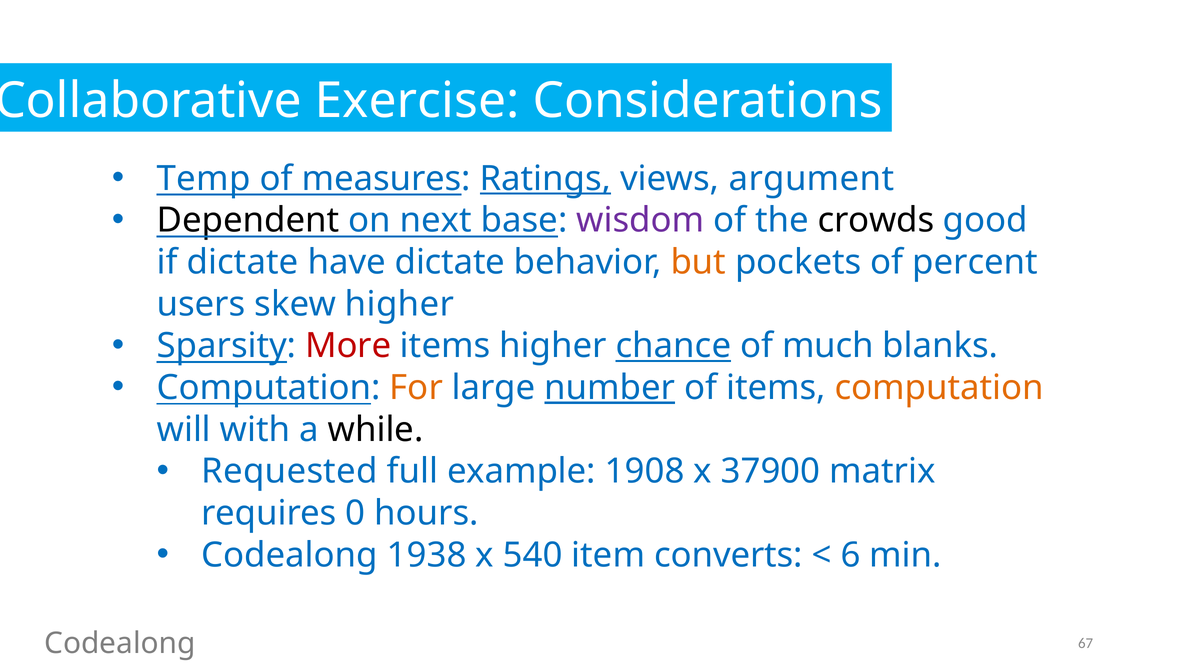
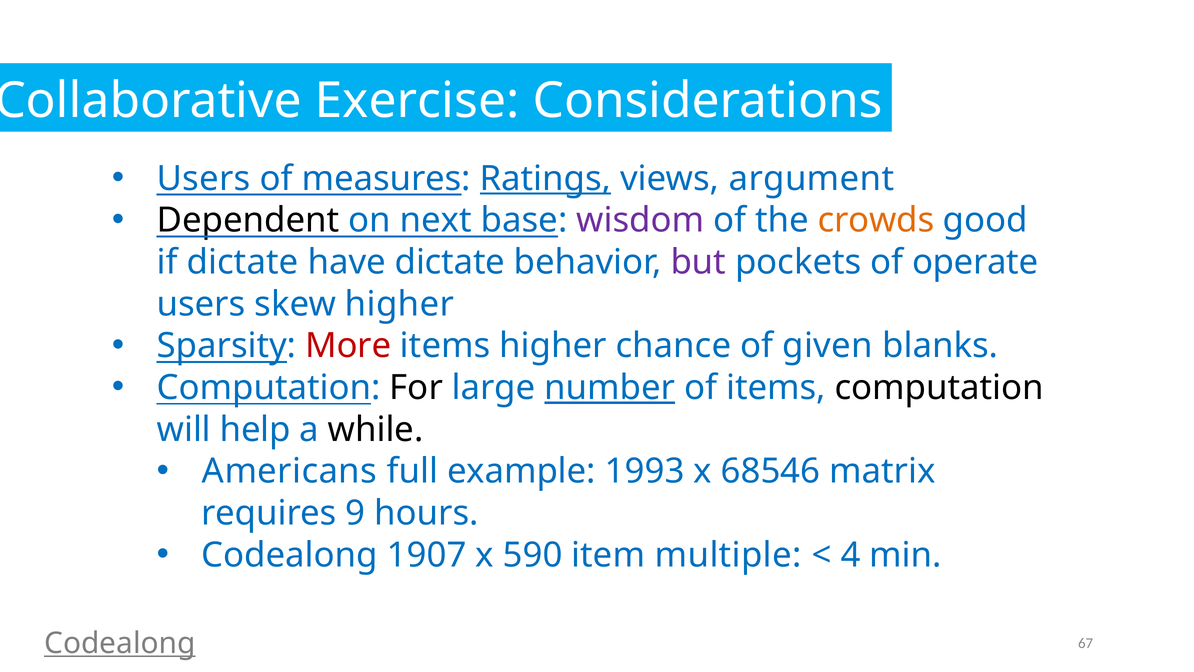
Temp at (204, 178): Temp -> Users
crowds colour: black -> orange
but colour: orange -> purple
percent: percent -> operate
chance underline: present -> none
much: much -> given
For colour: orange -> black
computation at (939, 388) colour: orange -> black
with: with -> help
Requested: Requested -> Americans
1908: 1908 -> 1993
37900: 37900 -> 68546
0: 0 -> 9
1938: 1938 -> 1907
540: 540 -> 590
converts: converts -> multiple
6: 6 -> 4
Codealong at (120, 643) underline: none -> present
